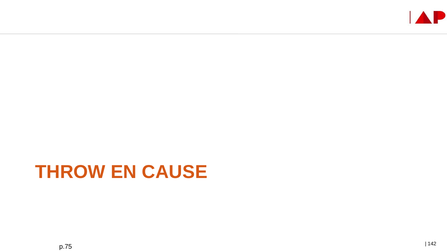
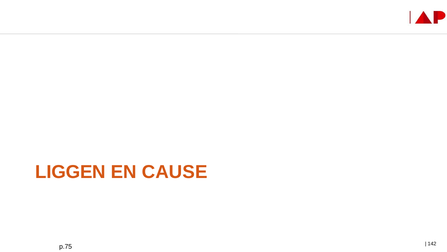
THROW: THROW -> LIGGEN
